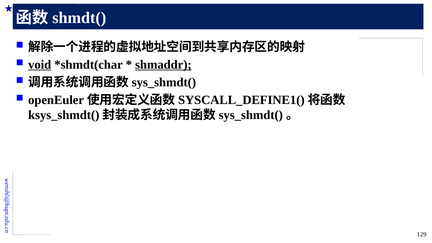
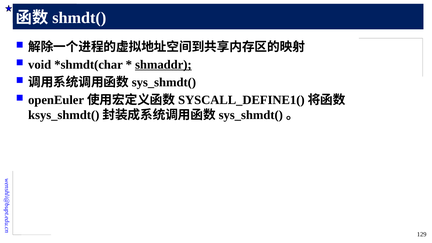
void underline: present -> none
